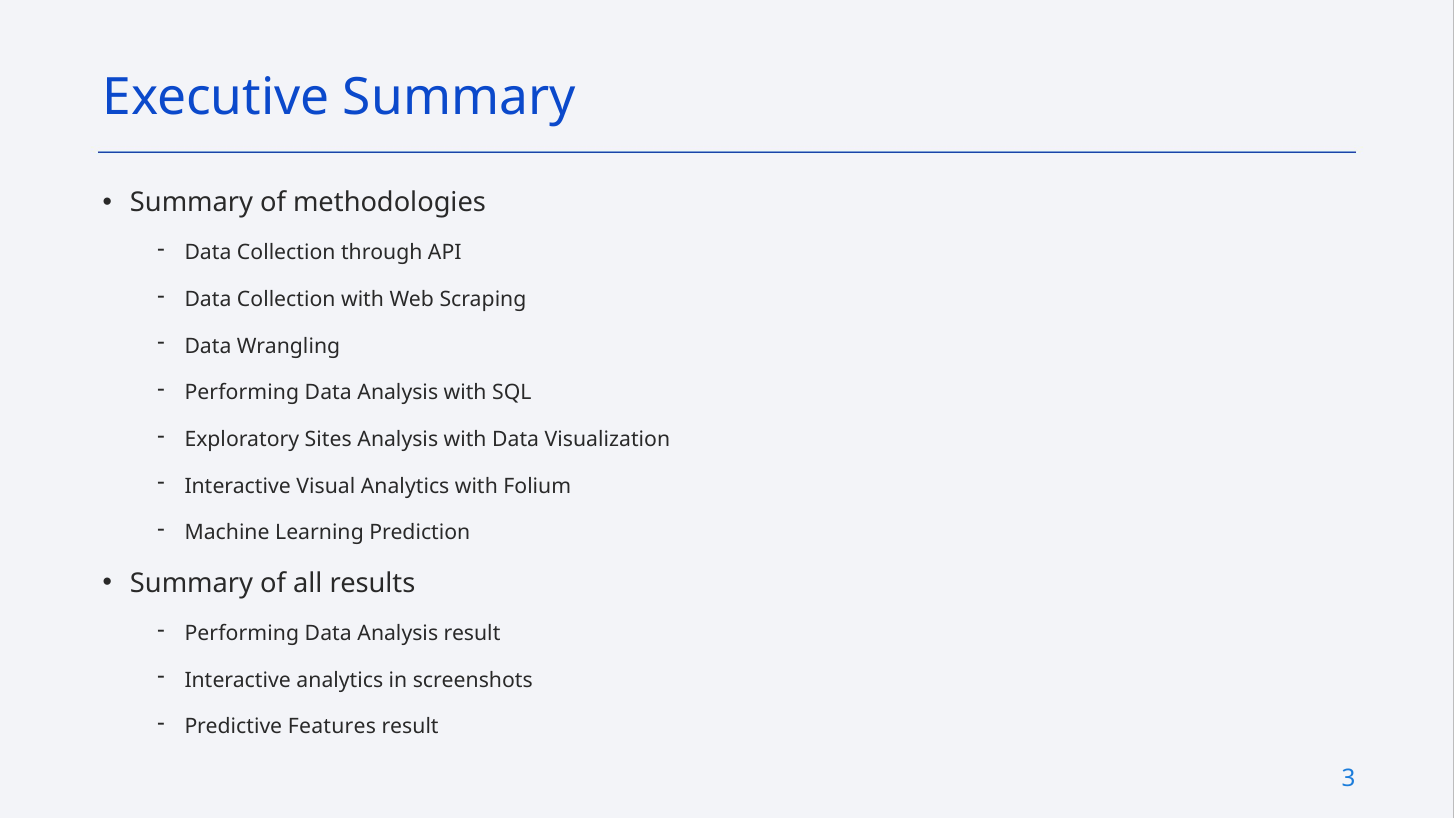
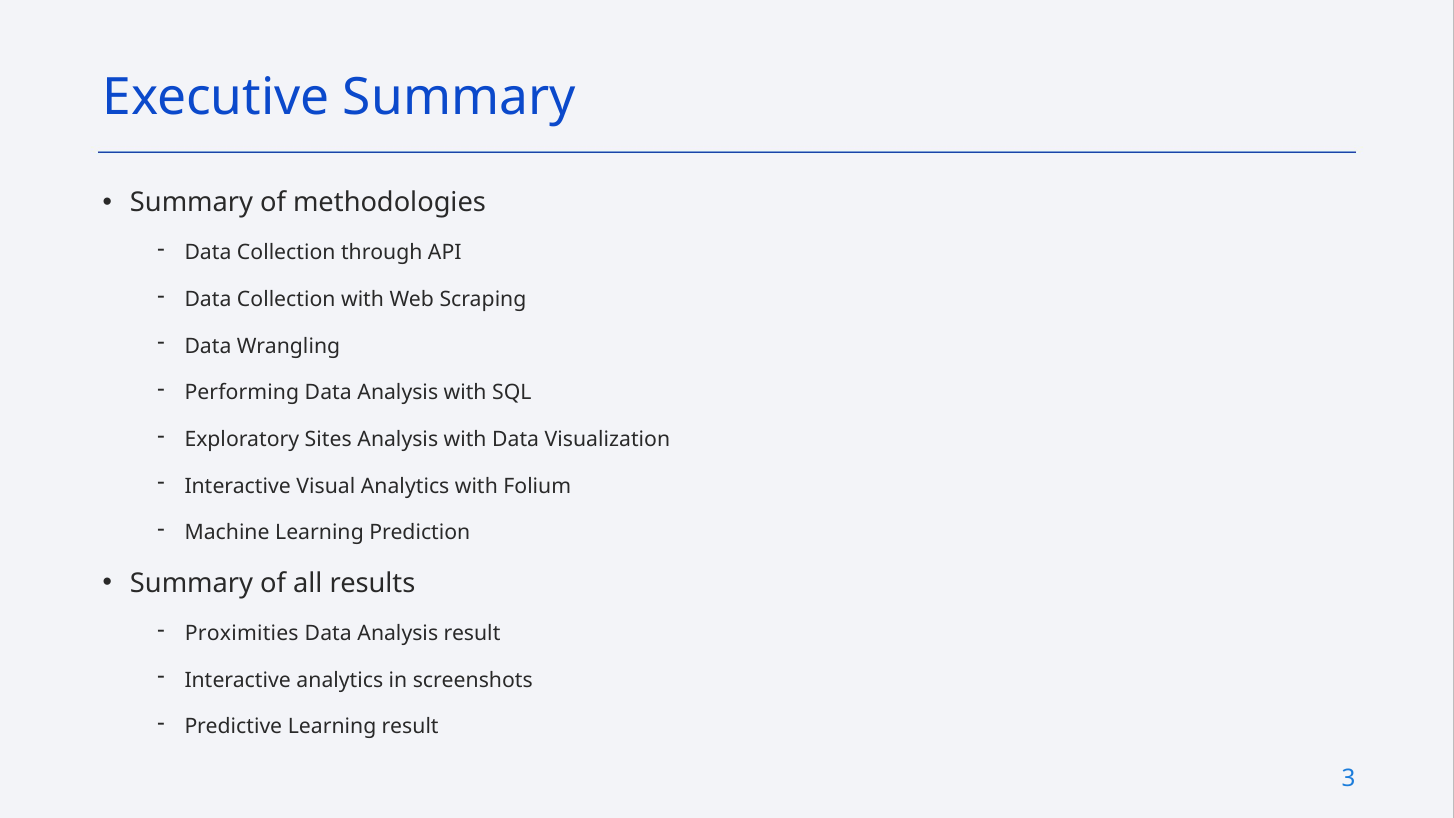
Performing at (242, 633): Performing -> Proximities
Predictive Features: Features -> Learning
